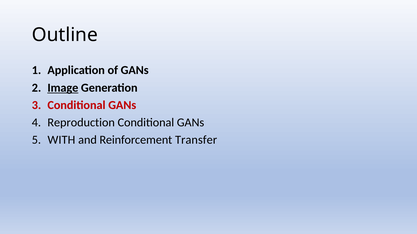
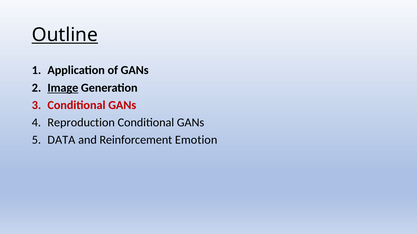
Outline underline: none -> present
WITH: WITH -> DATA
Transfer: Transfer -> Emotion
